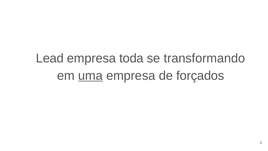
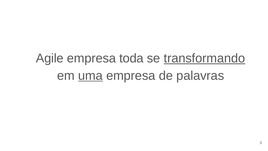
Lead: Lead -> Agile
transformando underline: none -> present
forçados: forçados -> palavras
